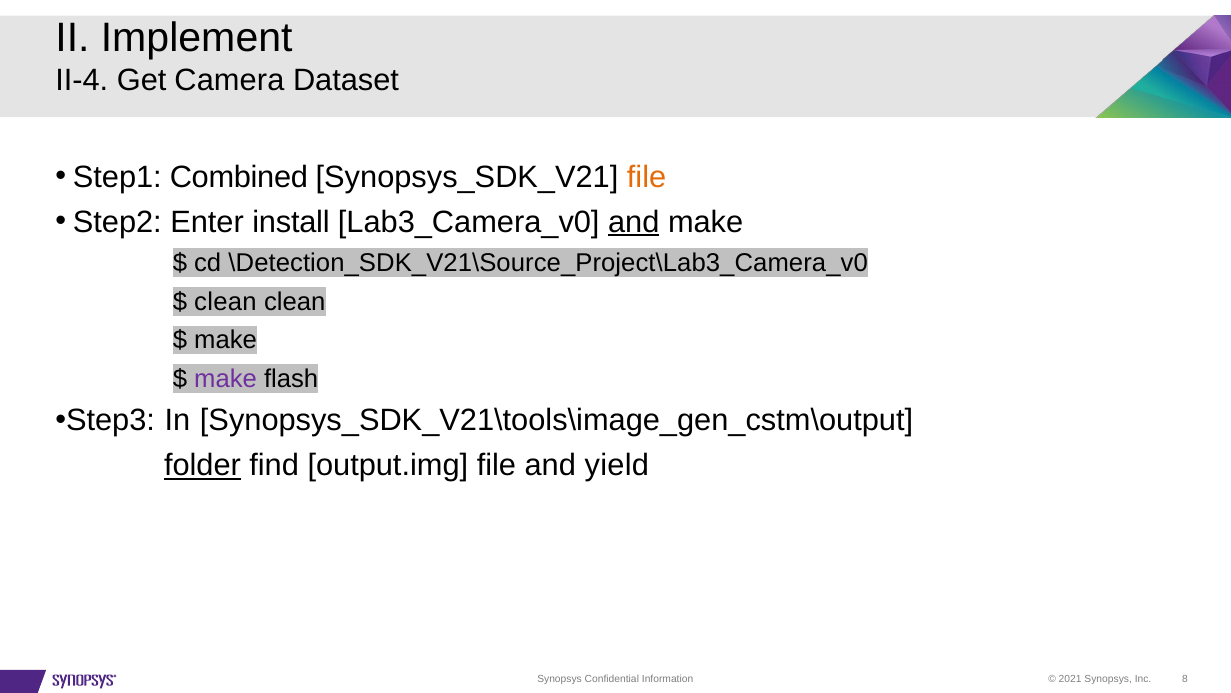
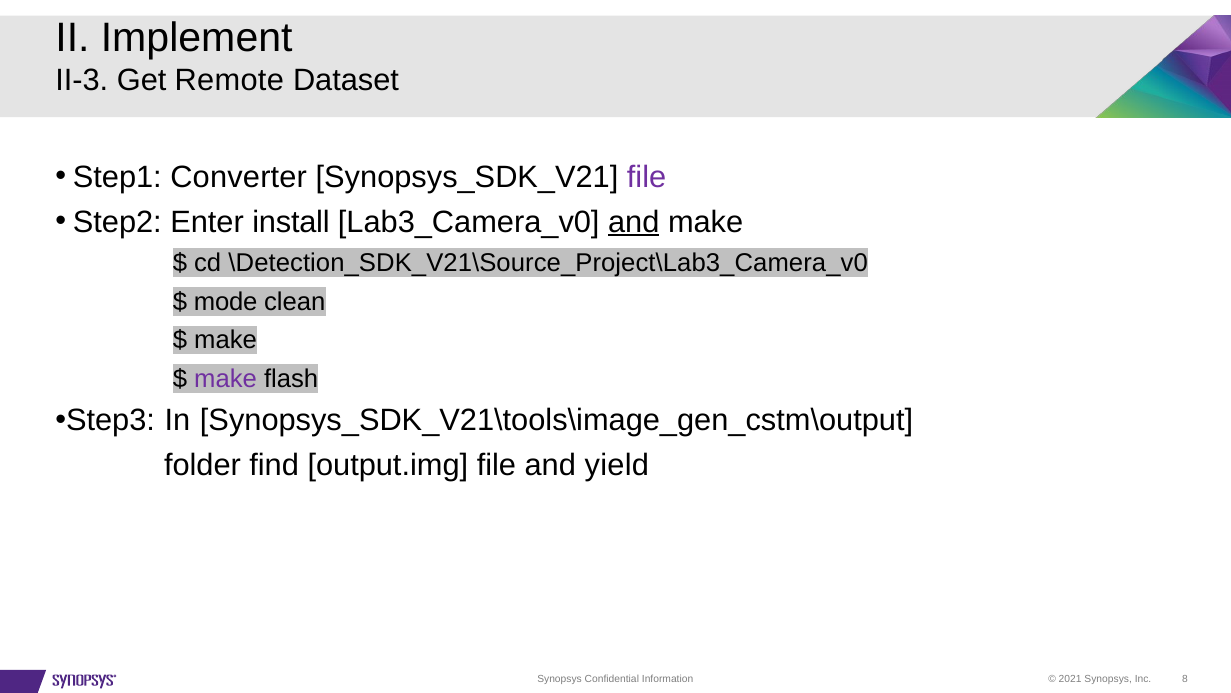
II-4: II-4 -> II-3
Camera: Camera -> Remote
Combined: Combined -> Converter
file at (647, 177) colour: orange -> purple
clean at (225, 302): clean -> mode
folder underline: present -> none
